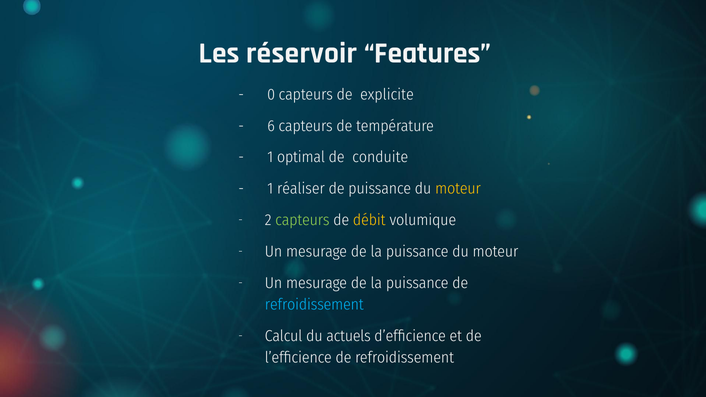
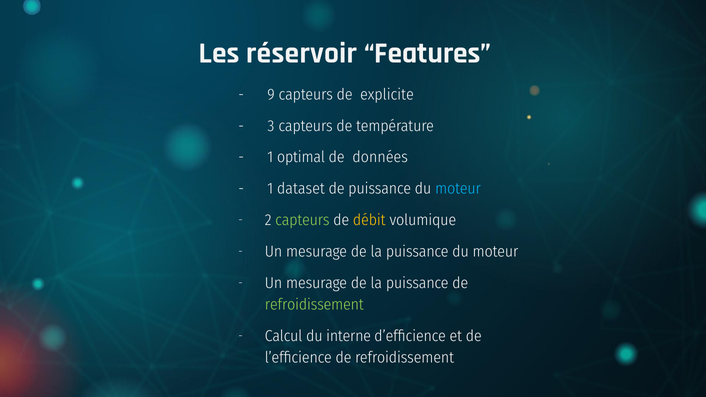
0: 0 -> 9
6: 6 -> 3
conduite: conduite -> données
réaliser: réaliser -> dataset
moteur at (458, 189) colour: yellow -> light blue
refroidissement at (314, 305) colour: light blue -> light green
actuels: actuels -> interne
